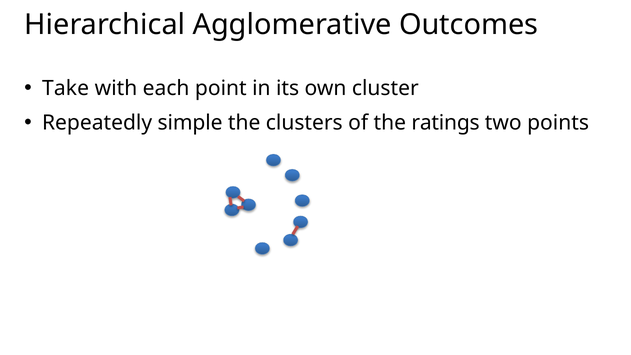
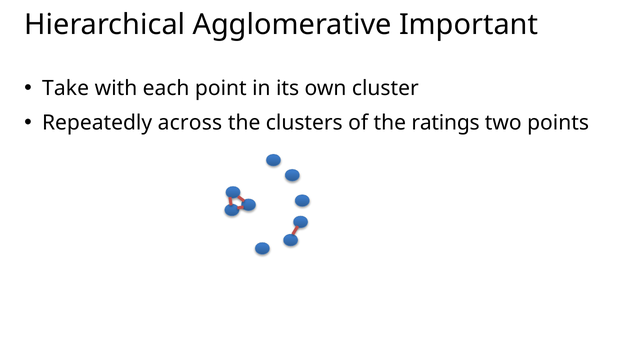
Outcomes: Outcomes -> Important
simple: simple -> across
